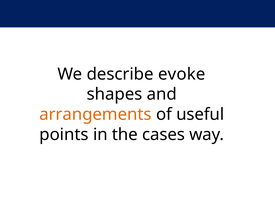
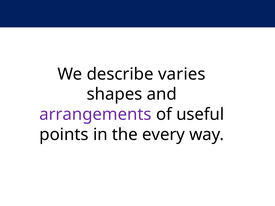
evoke: evoke -> varies
arrangements colour: orange -> purple
cases: cases -> every
